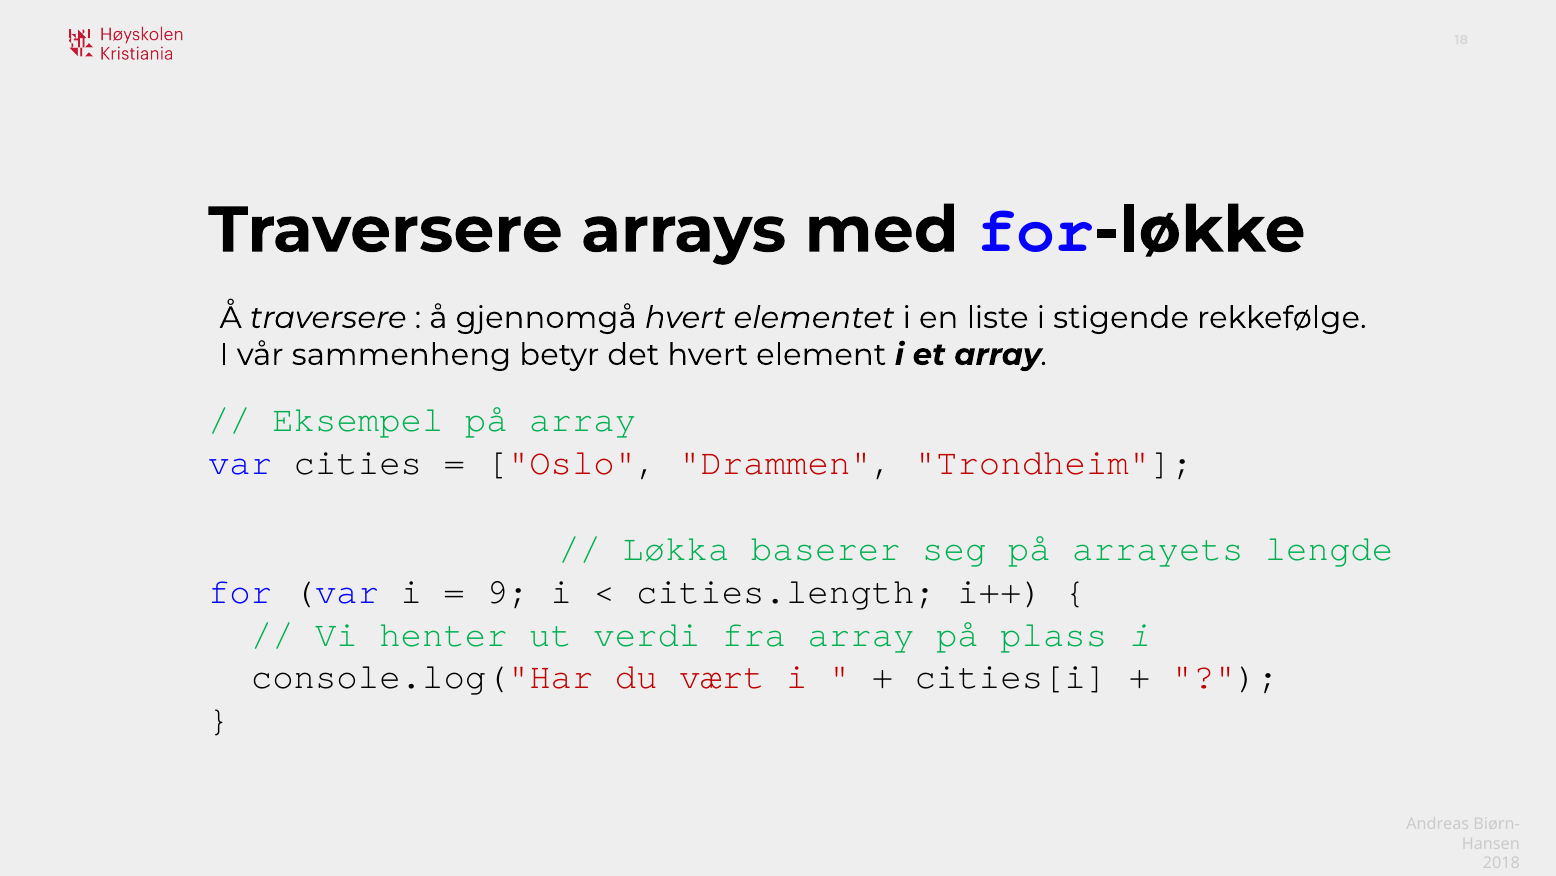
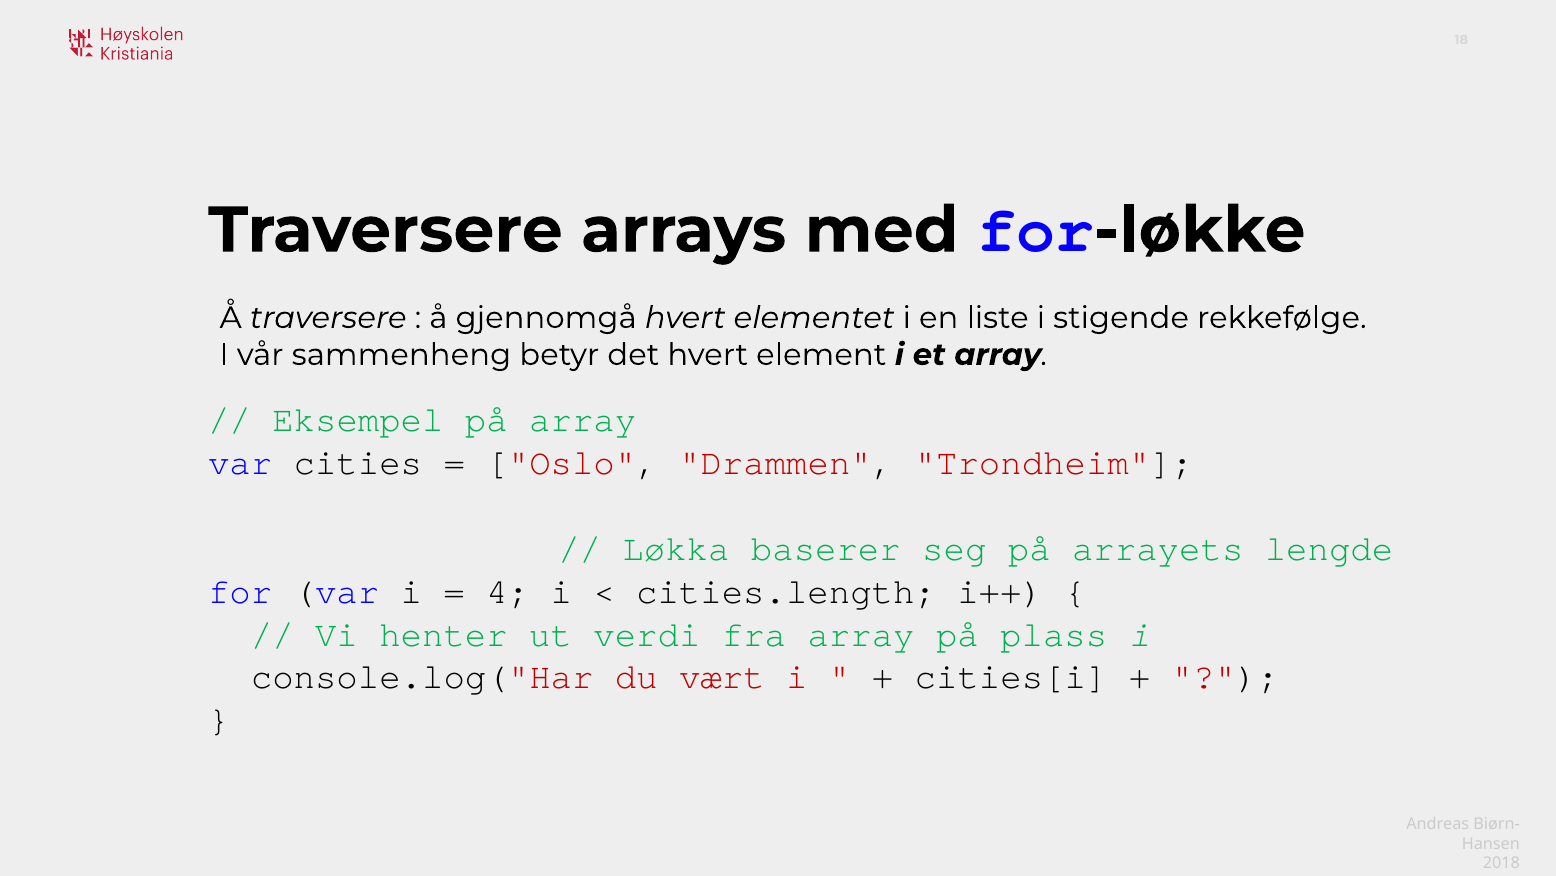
9: 9 -> 4
